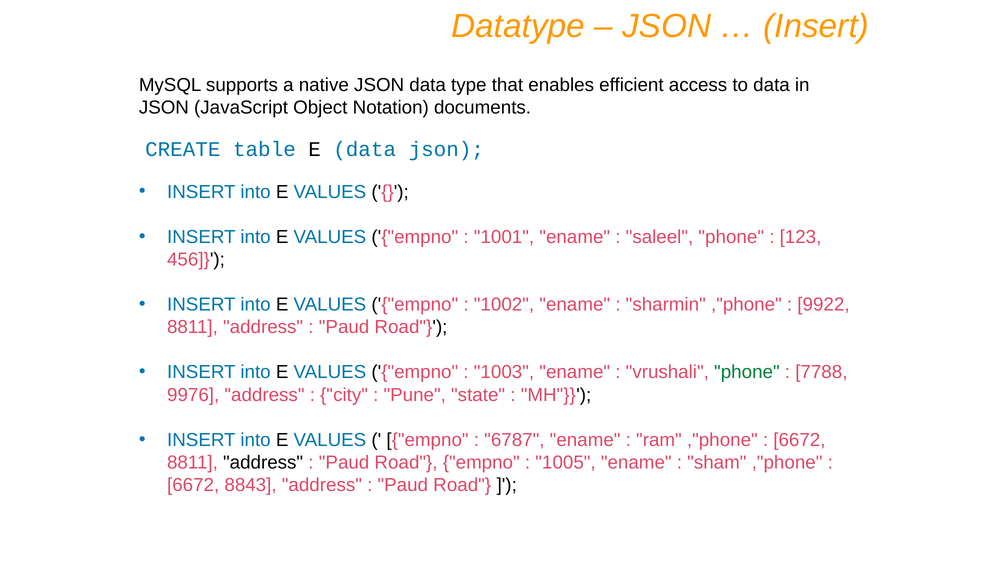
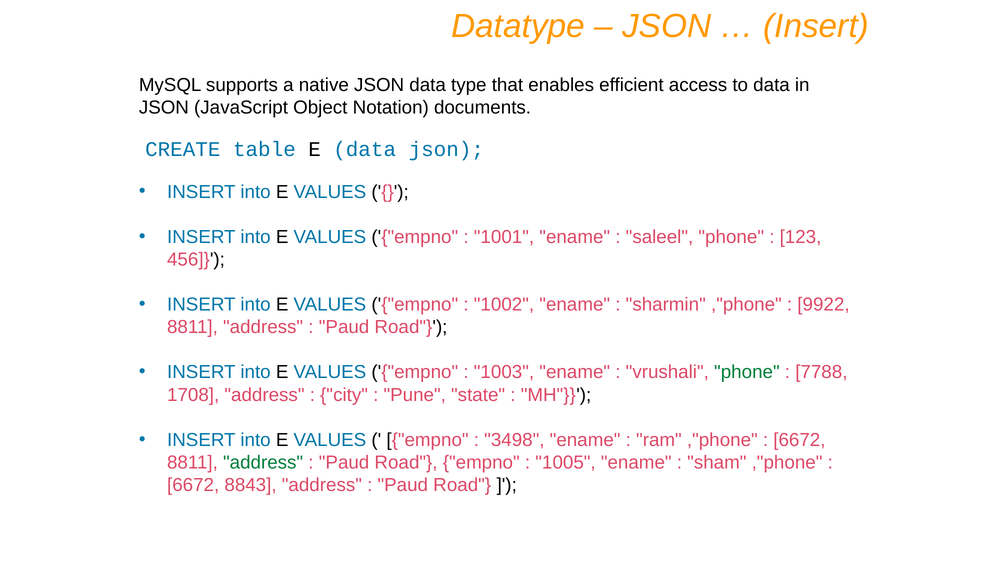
9976: 9976 -> 1708
6787: 6787 -> 3498
address at (263, 462) colour: black -> green
